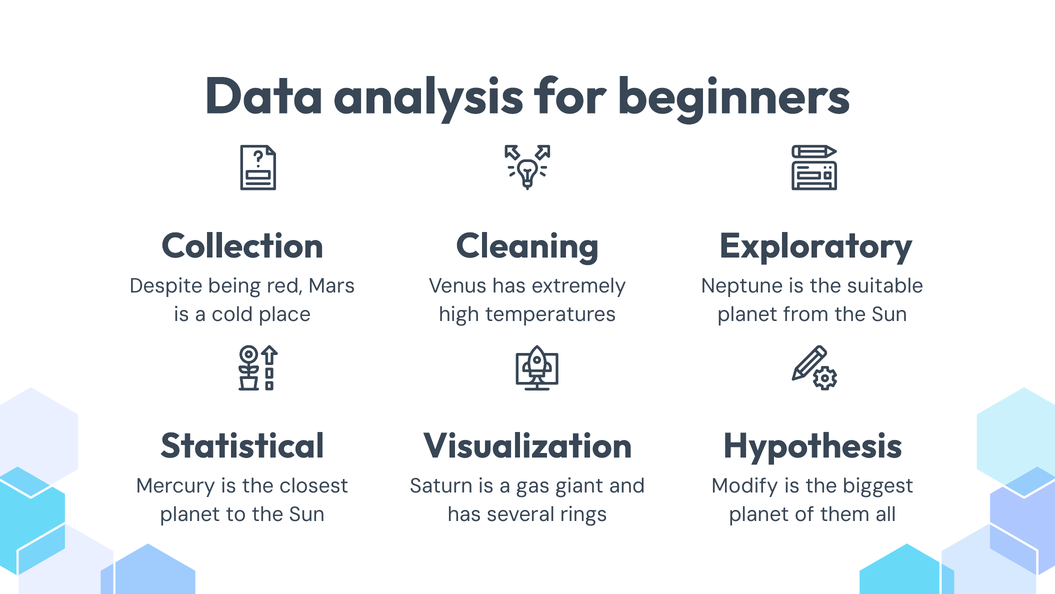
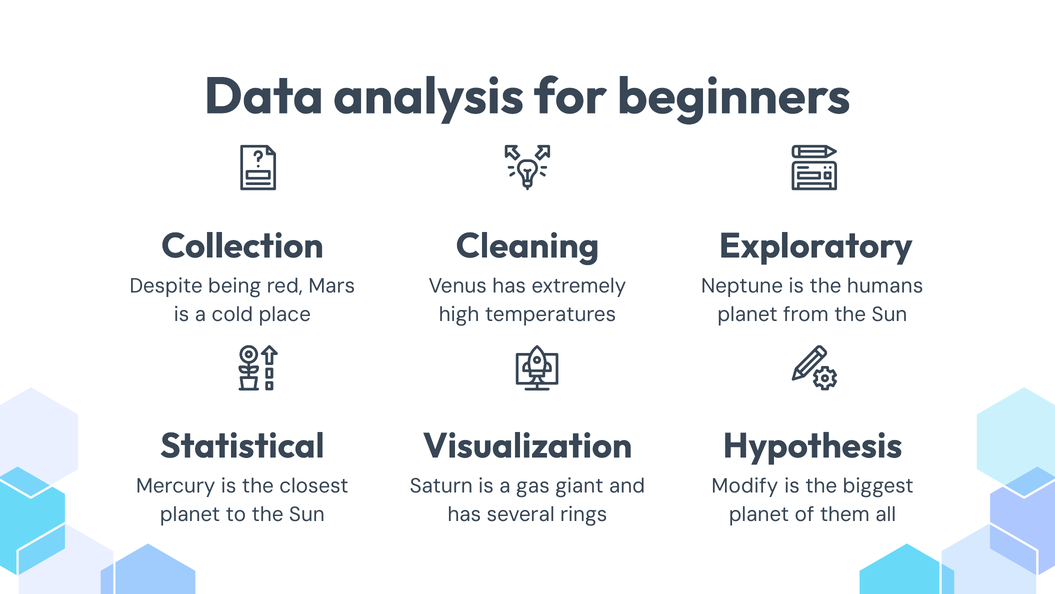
suitable: suitable -> humans
